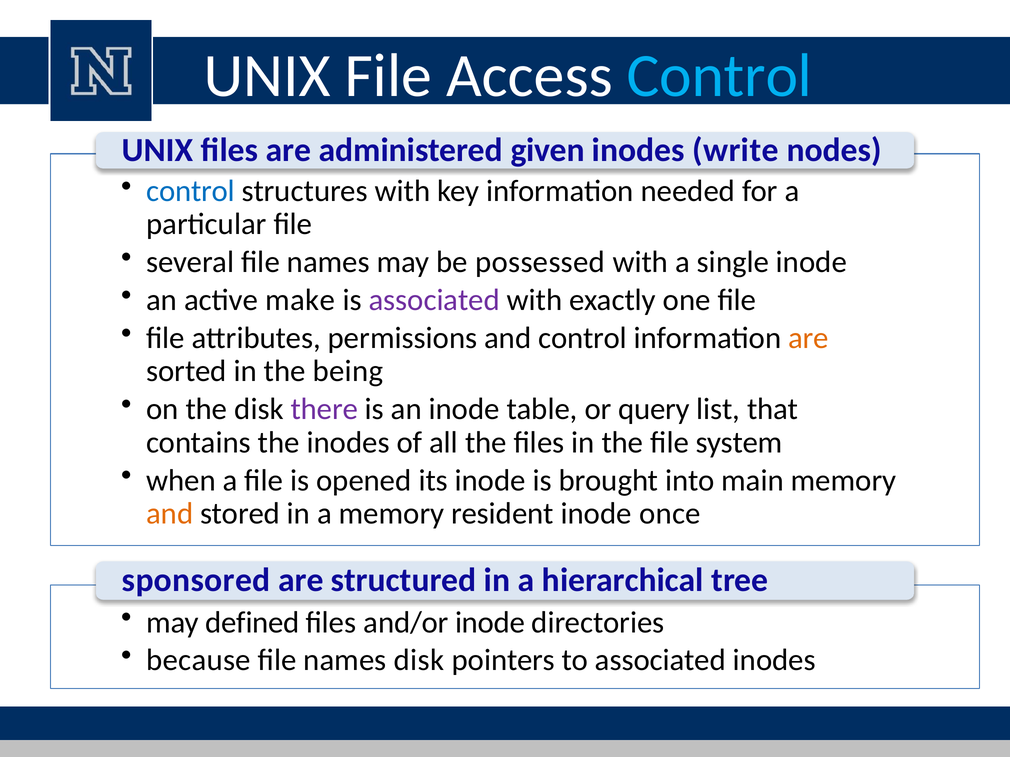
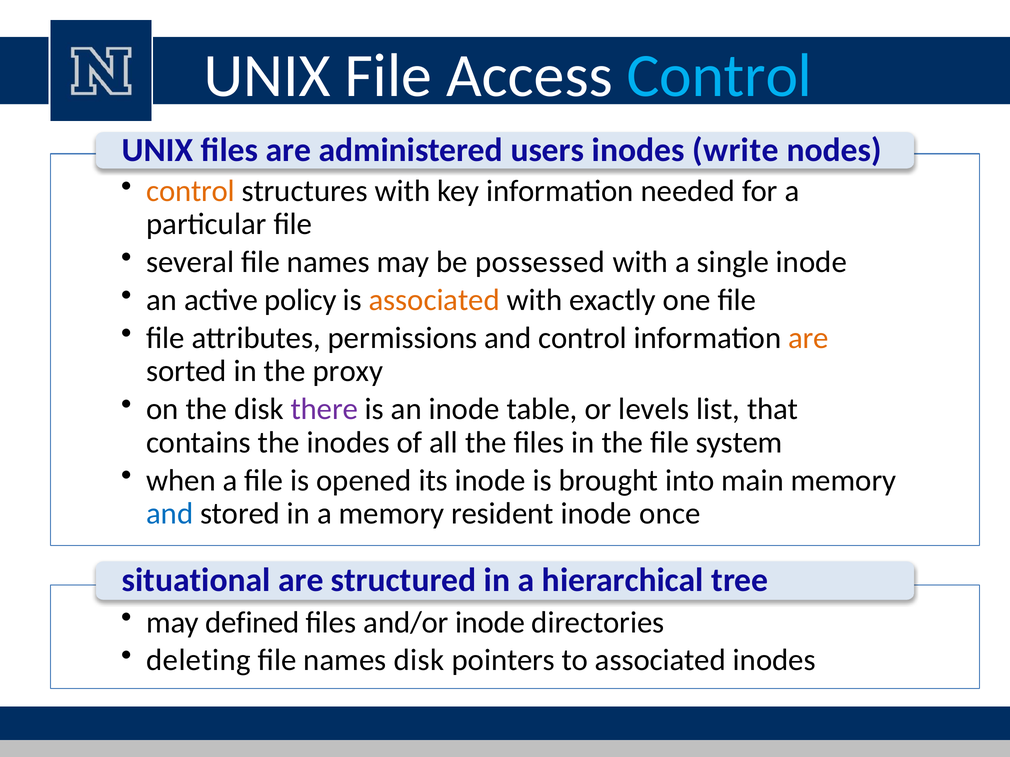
given: given -> users
control at (191, 191) colour: blue -> orange
make: make -> policy
associated at (434, 300) colour: purple -> orange
being: being -> proxy
query: query -> levels
and at (170, 514) colour: orange -> blue
sponsored: sponsored -> situational
because: because -> deleting
